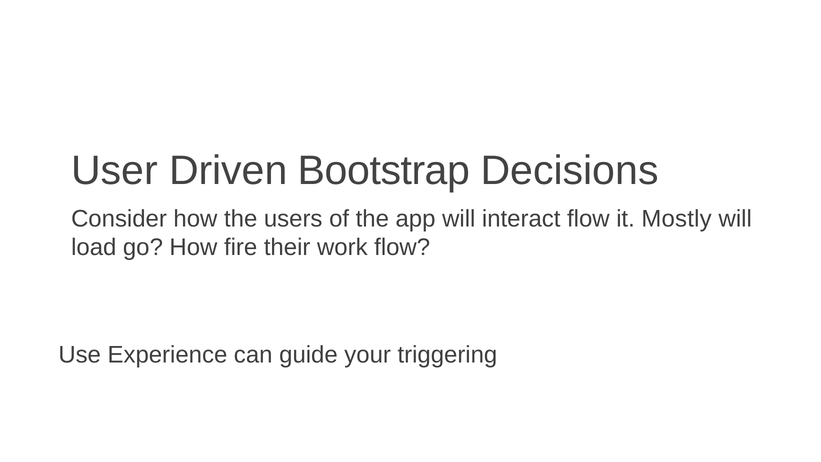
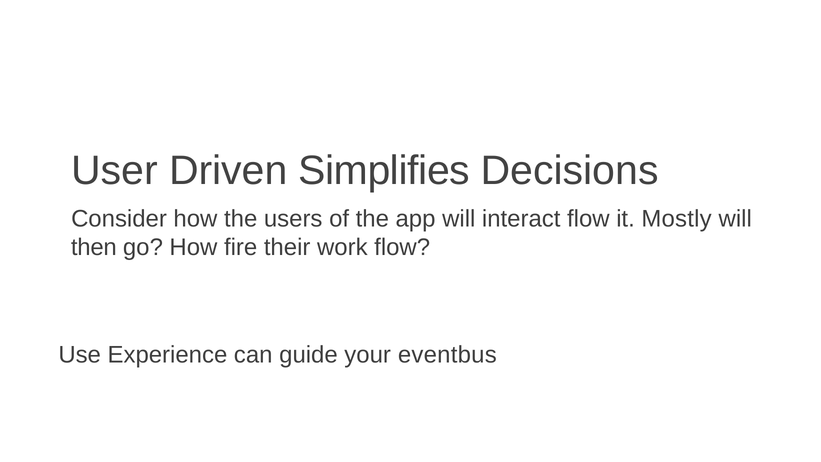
Bootstrap: Bootstrap -> Simplifies
load: load -> then
triggering: triggering -> eventbus
